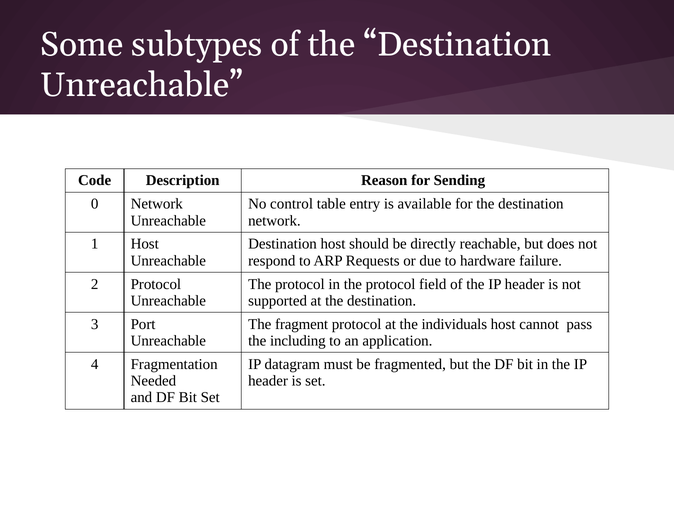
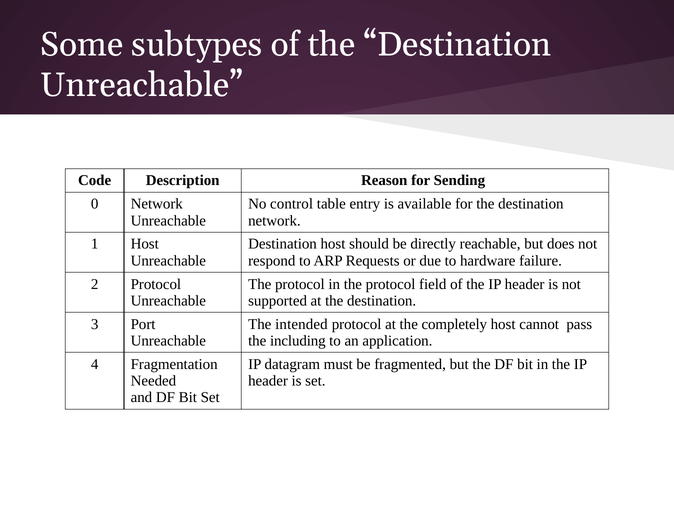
fragment: fragment -> intended
individuals: individuals -> completely
